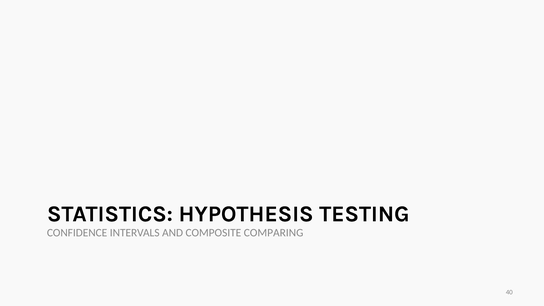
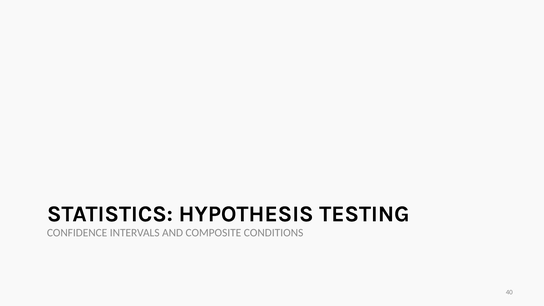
COMPARING: COMPARING -> CONDITIONS
